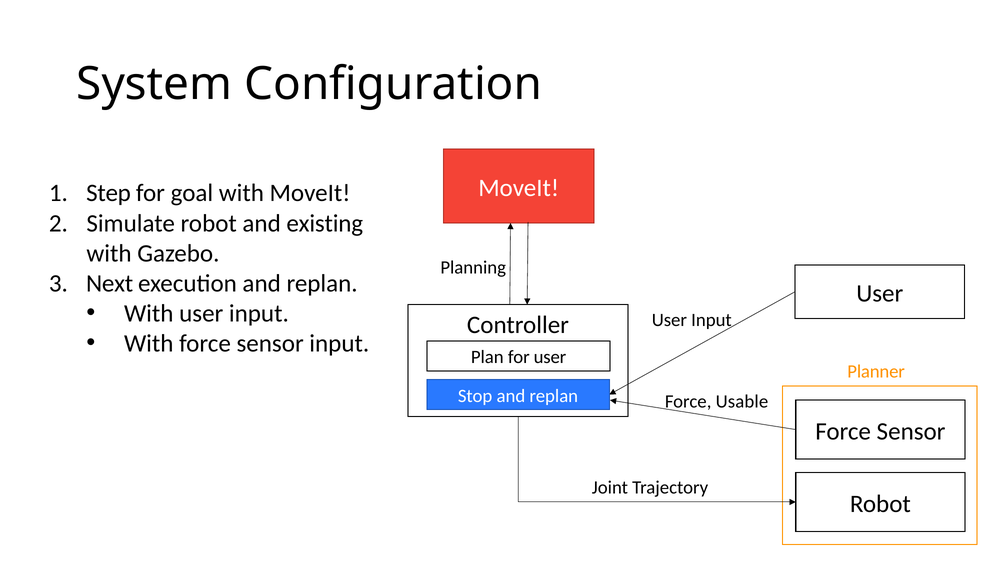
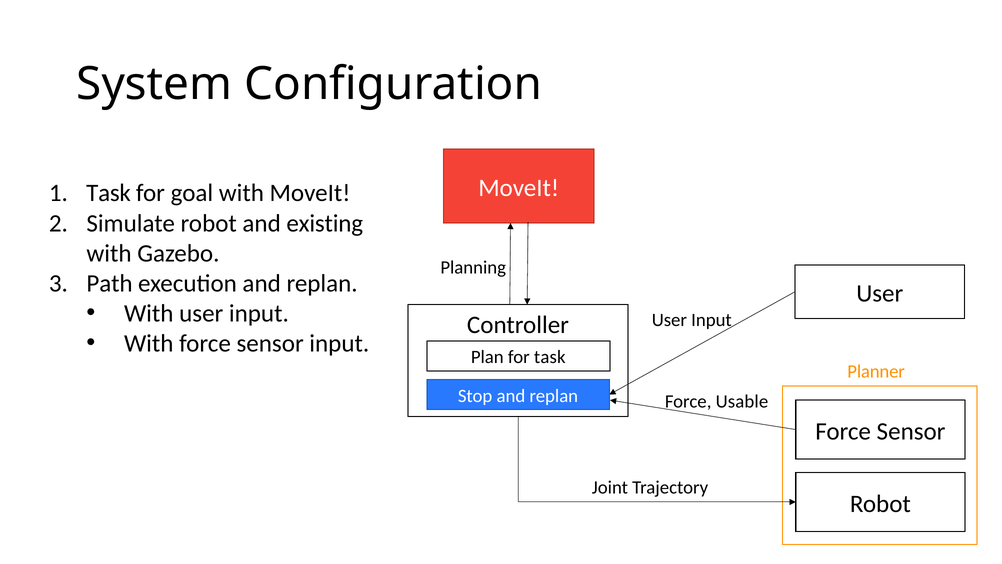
Step at (109, 193): Step -> Task
Next: Next -> Path
for user: user -> task
